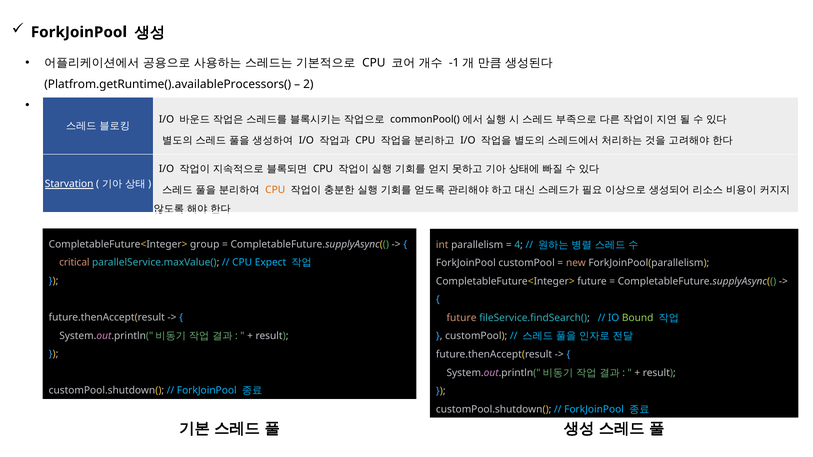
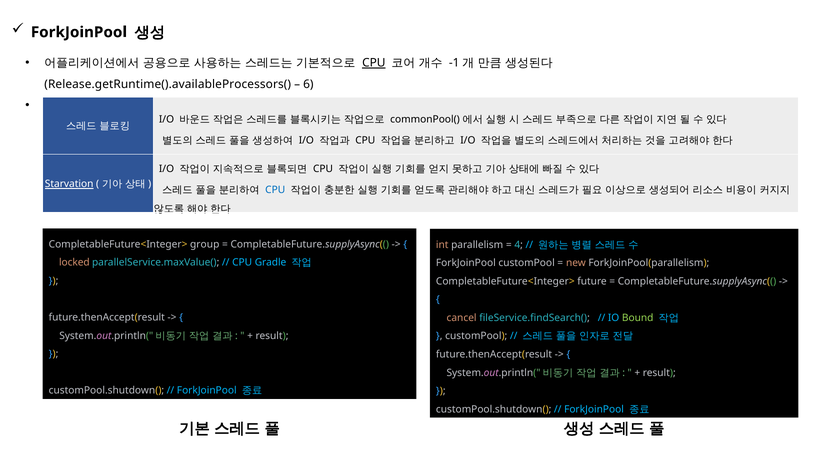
CPU at (374, 63) underline: none -> present
Platfrom.getRuntime().availableProcessors(: Platfrom.getRuntime().availableProcessors( -> Release.getRuntime().availableProcessors(
2: 2 -> 6
CPU at (275, 190) colour: orange -> blue
critical: critical -> locked
Expect: Expect -> Gradle
future at (462, 318): future -> cancel
